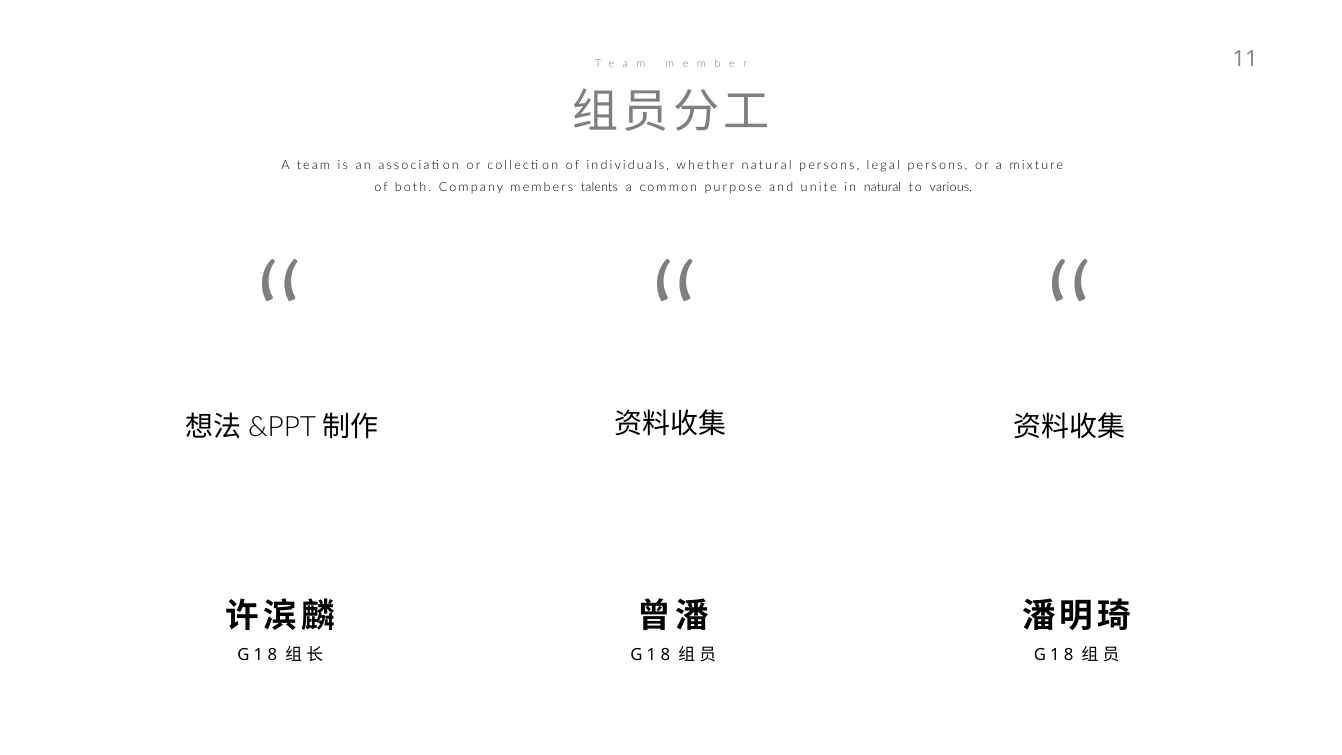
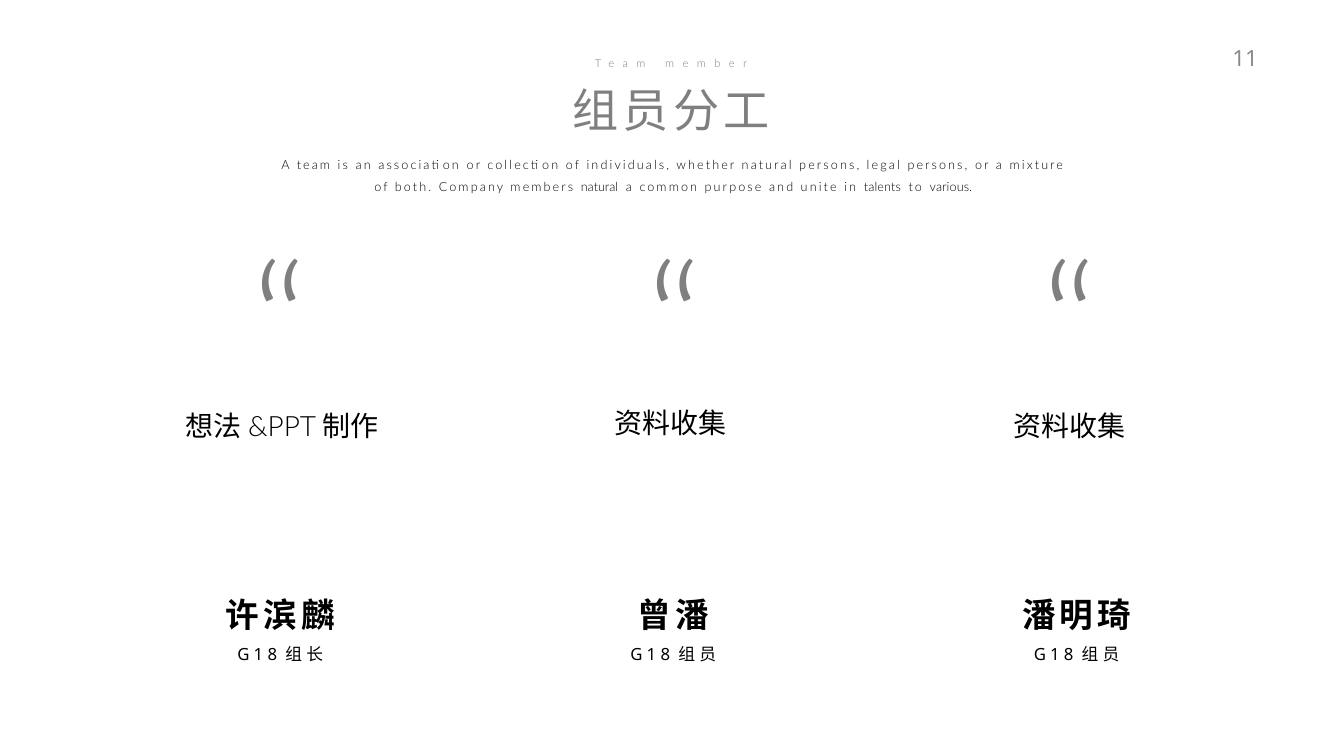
members talents: talents -> natural
in natural: natural -> talents
